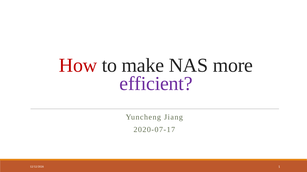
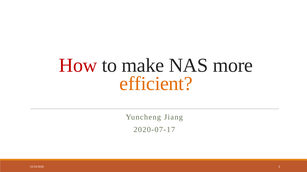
efficient colour: purple -> orange
